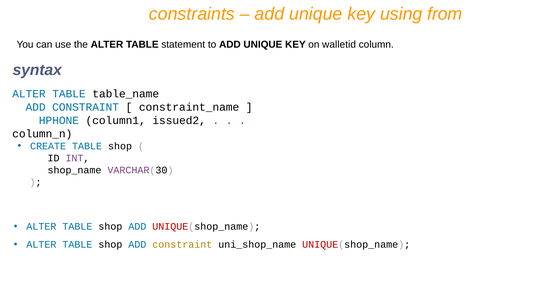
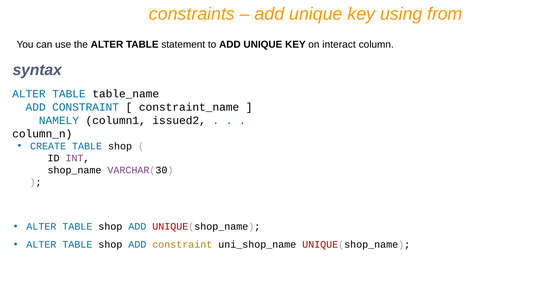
walletid: walletid -> interact
HPHONE: HPHONE -> NAMELY
